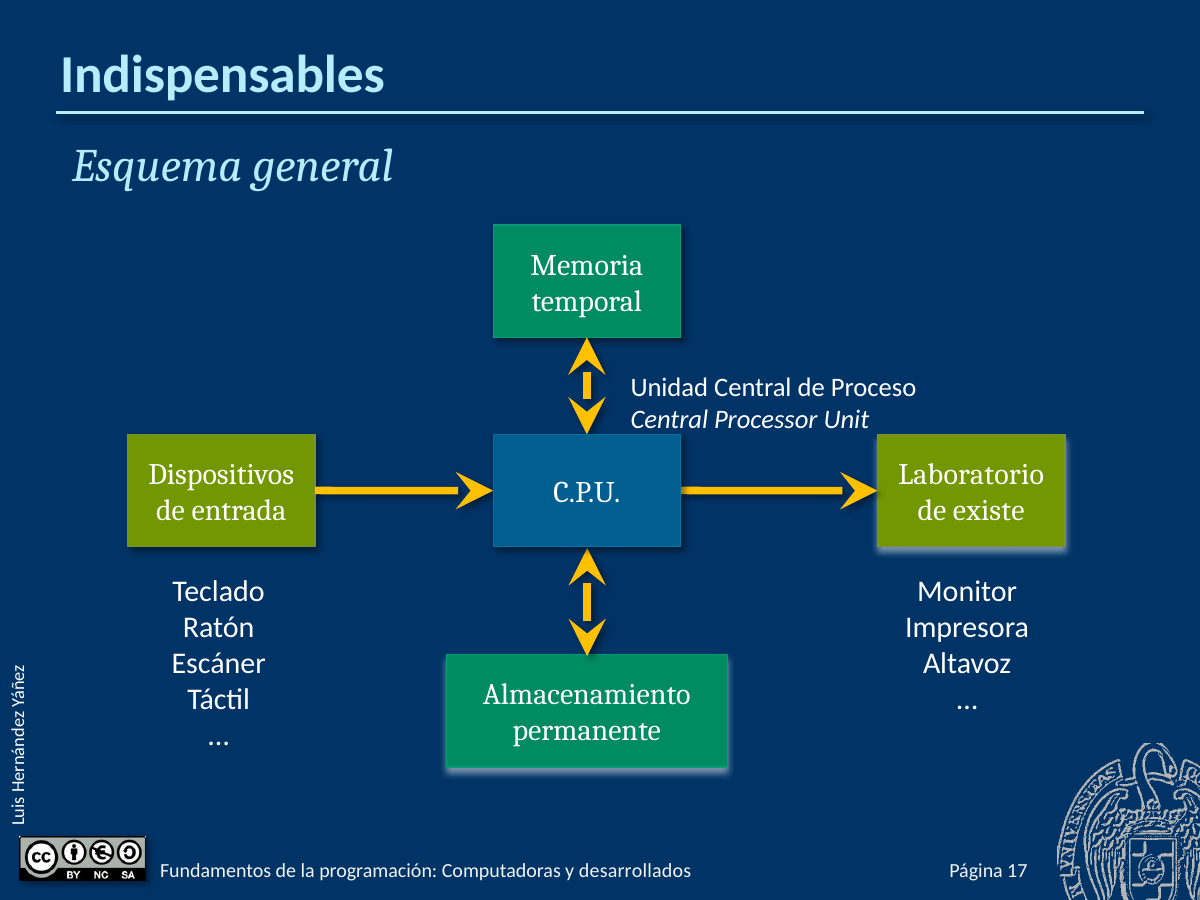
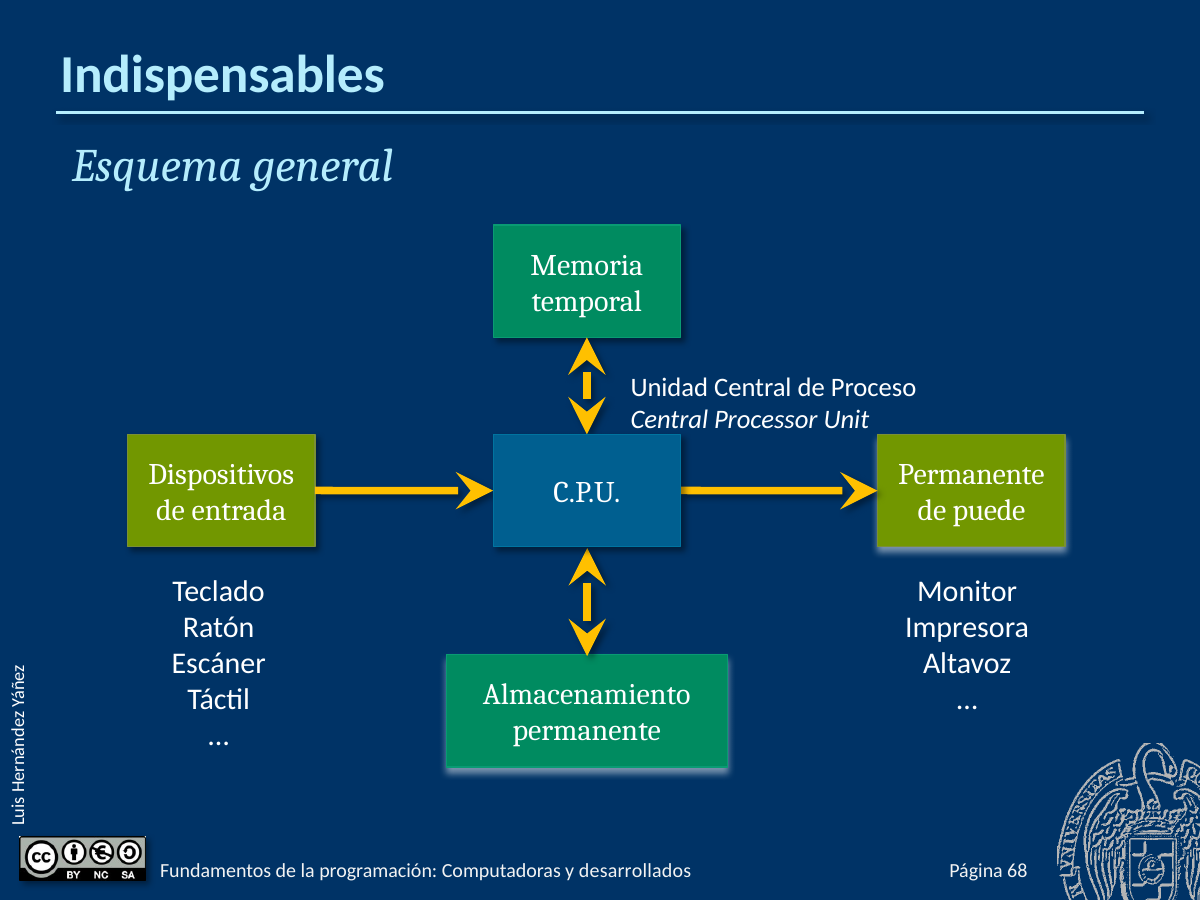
Laboratorio at (971, 475): Laboratorio -> Permanente
existe: existe -> puede
17: 17 -> 68
